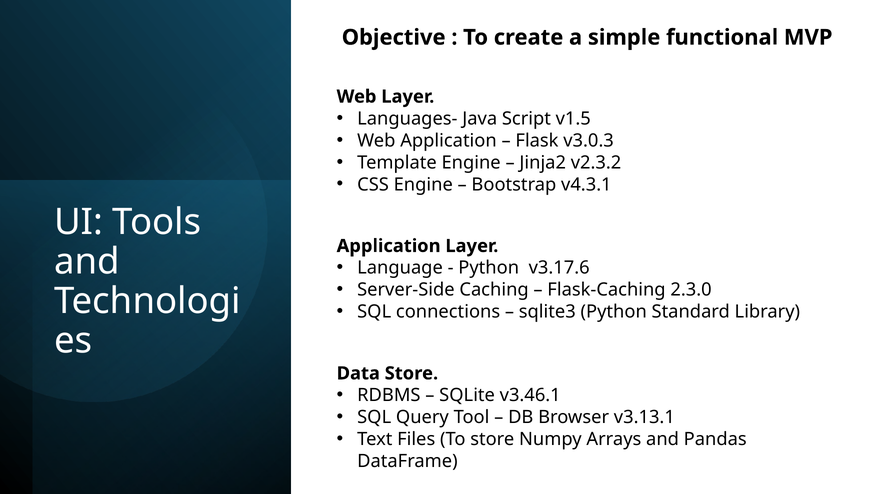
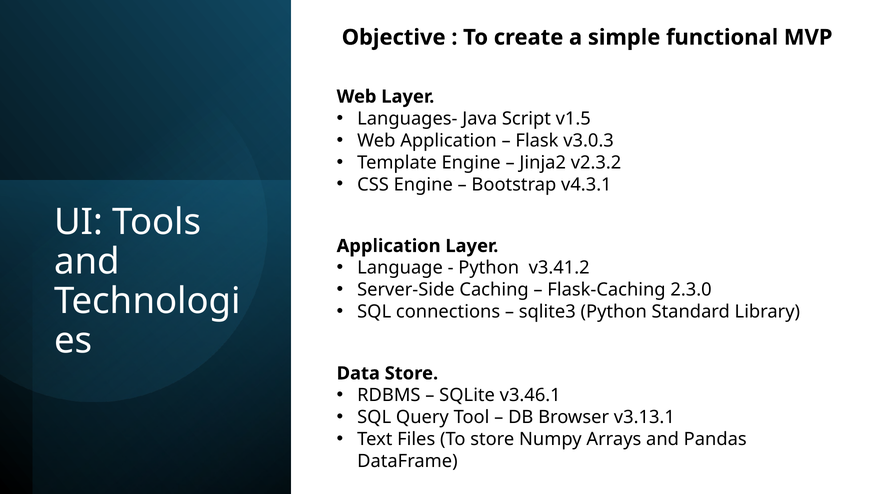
v3.17.6: v3.17.6 -> v3.41.2
